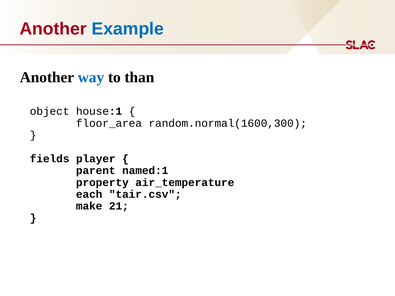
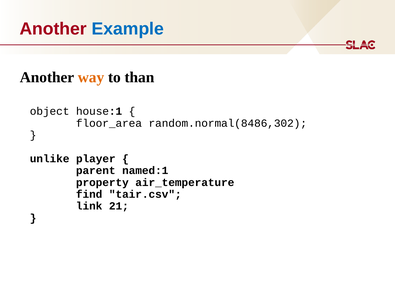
way colour: blue -> orange
random.normal(1600,300: random.normal(1600,300 -> random.normal(8486,302
fields: fields -> unlike
each: each -> find
make: make -> link
